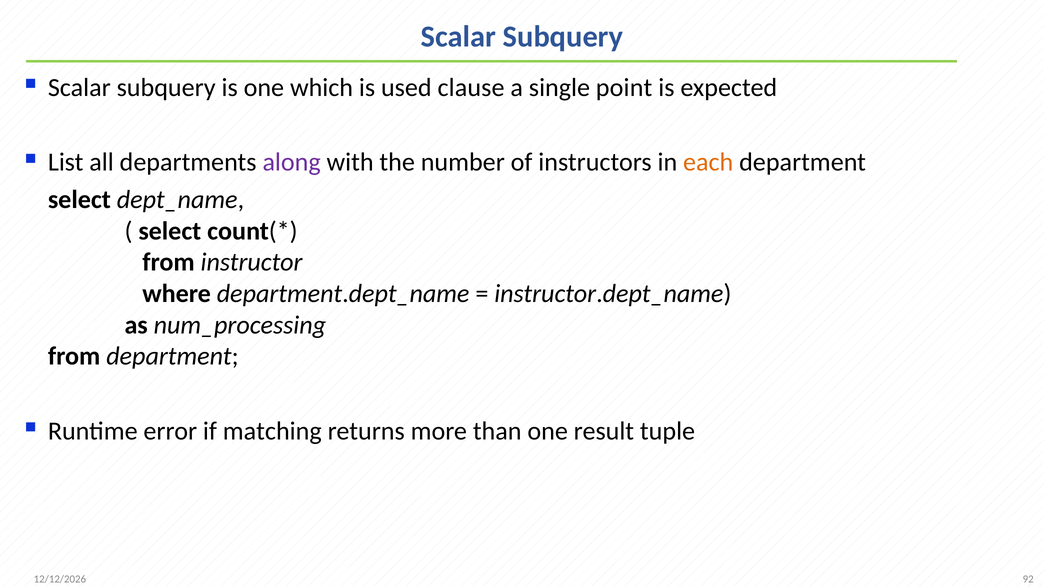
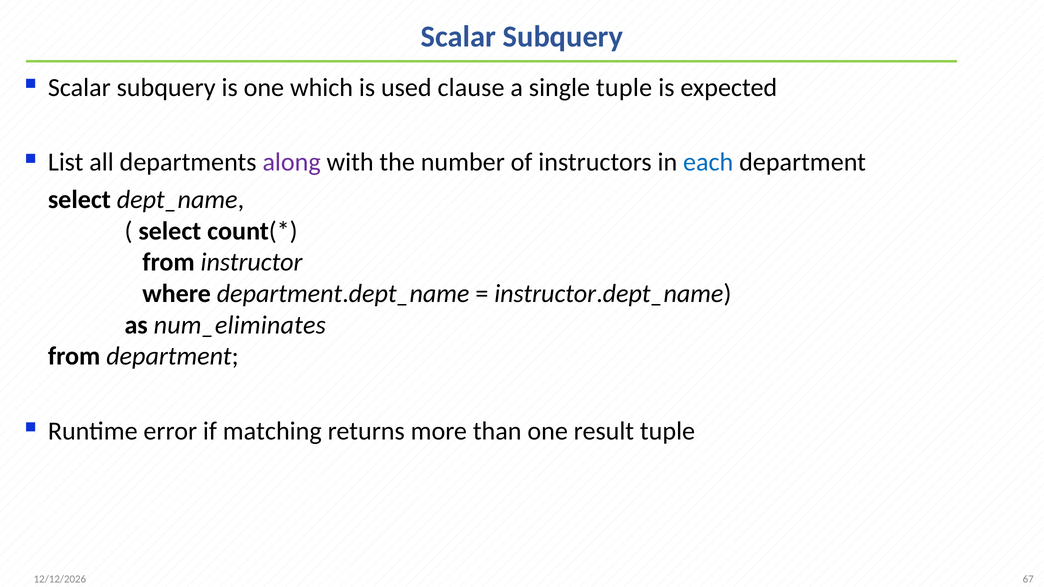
single point: point -> tuple
each colour: orange -> blue
num_processing: num_processing -> num_eliminates
92: 92 -> 67
